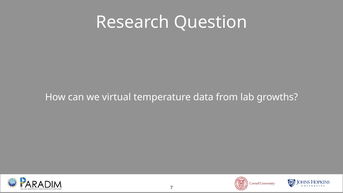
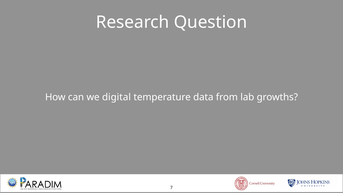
virtual: virtual -> digital
